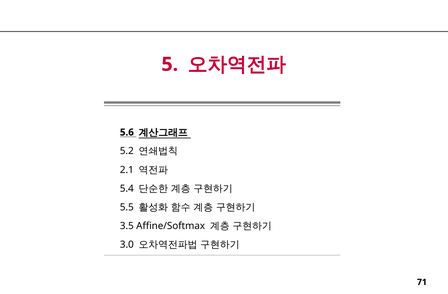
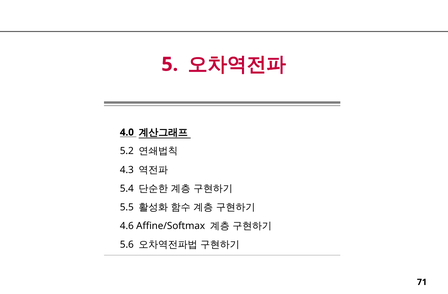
5.6: 5.6 -> 4.0
2.1: 2.1 -> 4.3
3.5: 3.5 -> 4.6
3.0: 3.0 -> 5.6
